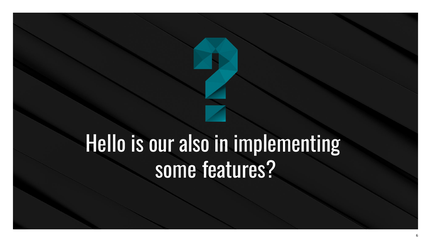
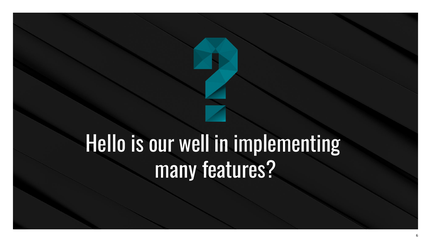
also: also -> well
some: some -> many
